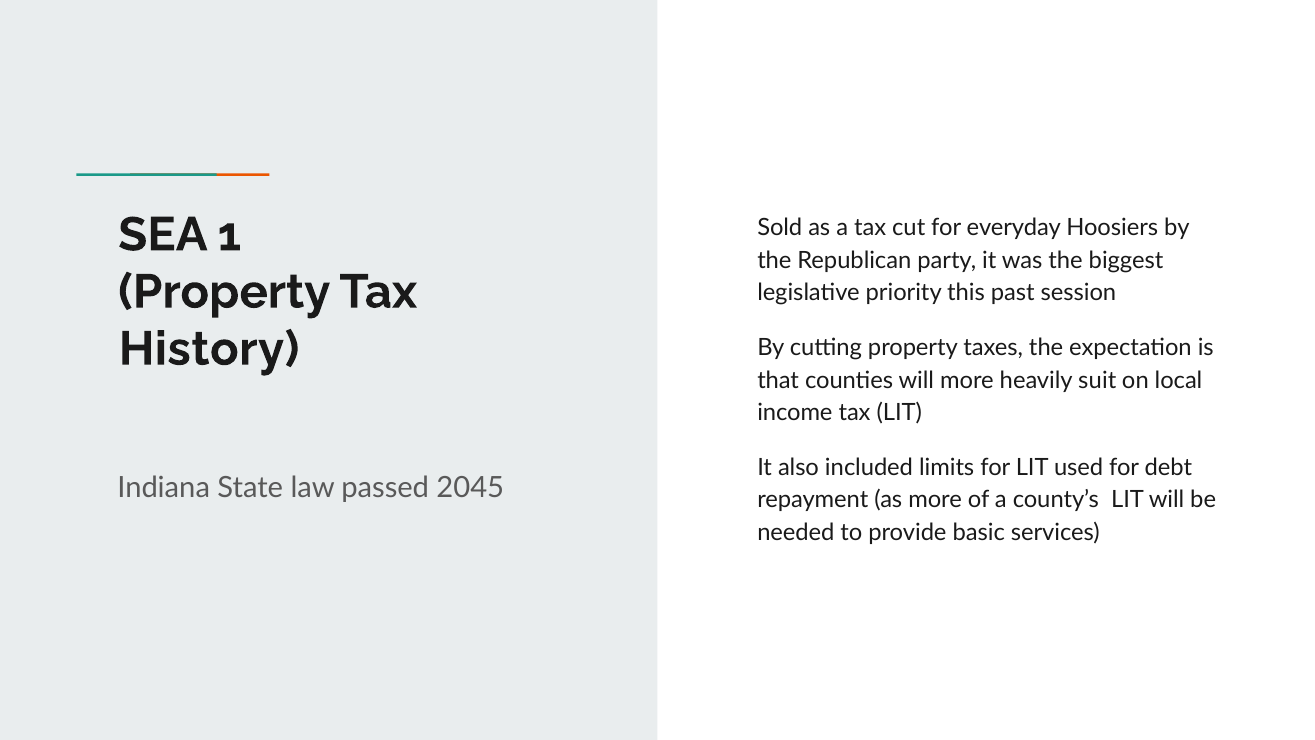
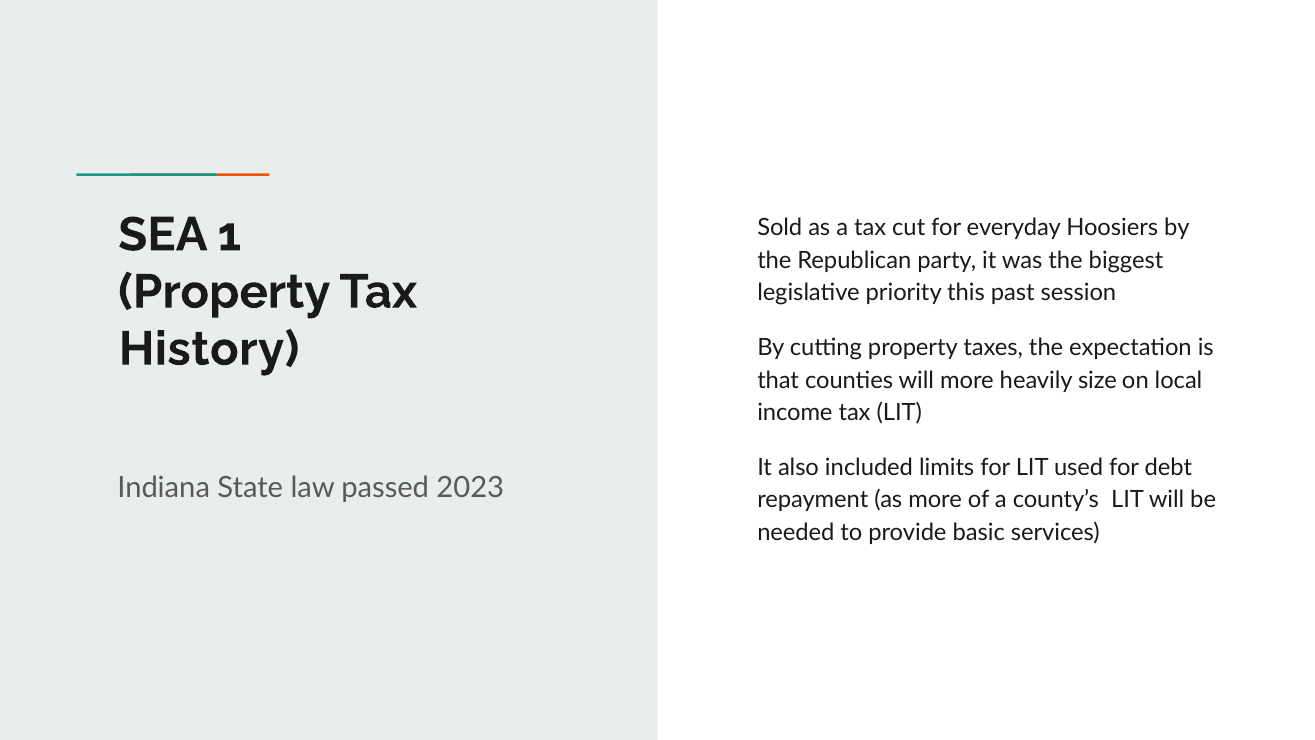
suit: suit -> size
2045: 2045 -> 2023
